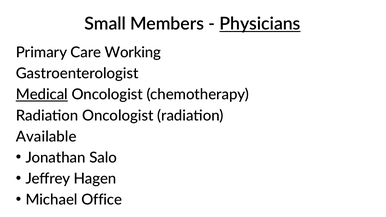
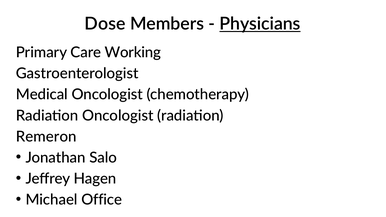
Small: Small -> Dose
Medical underline: present -> none
Available: Available -> Remeron
